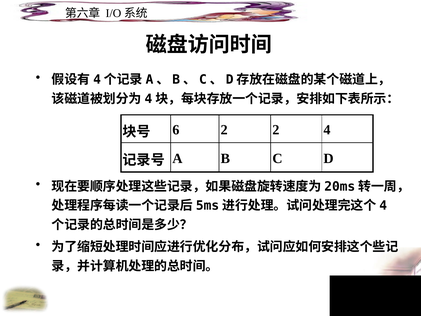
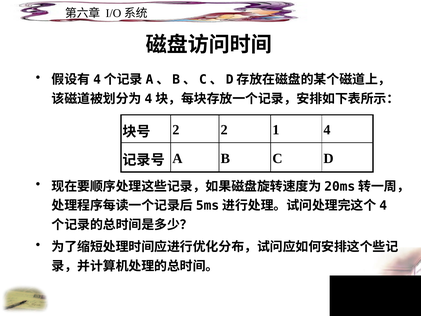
6 at (176, 130): 6 -> 2
2 2: 2 -> 1
